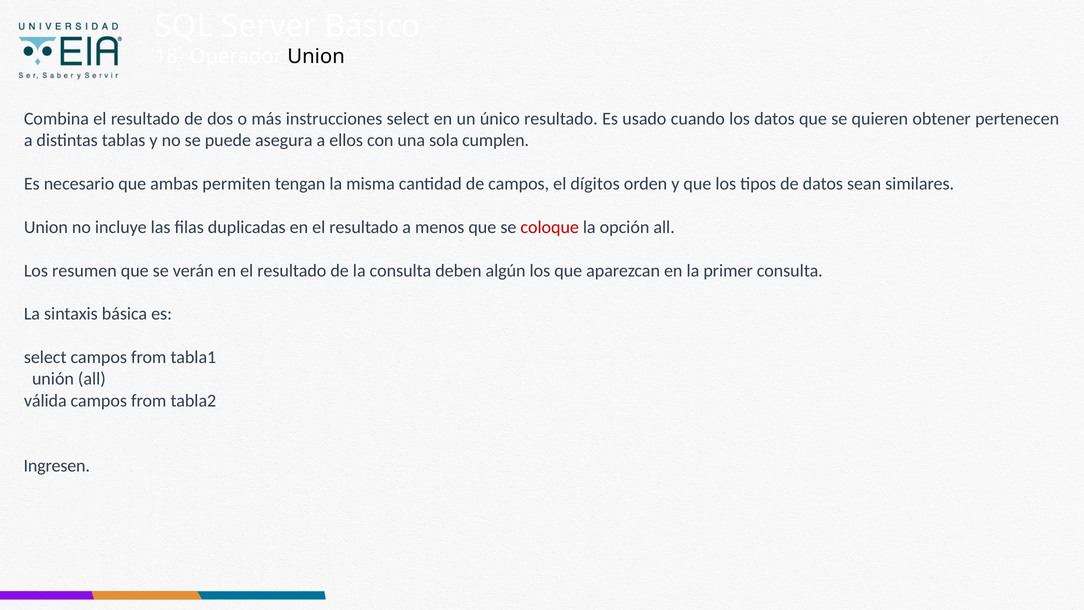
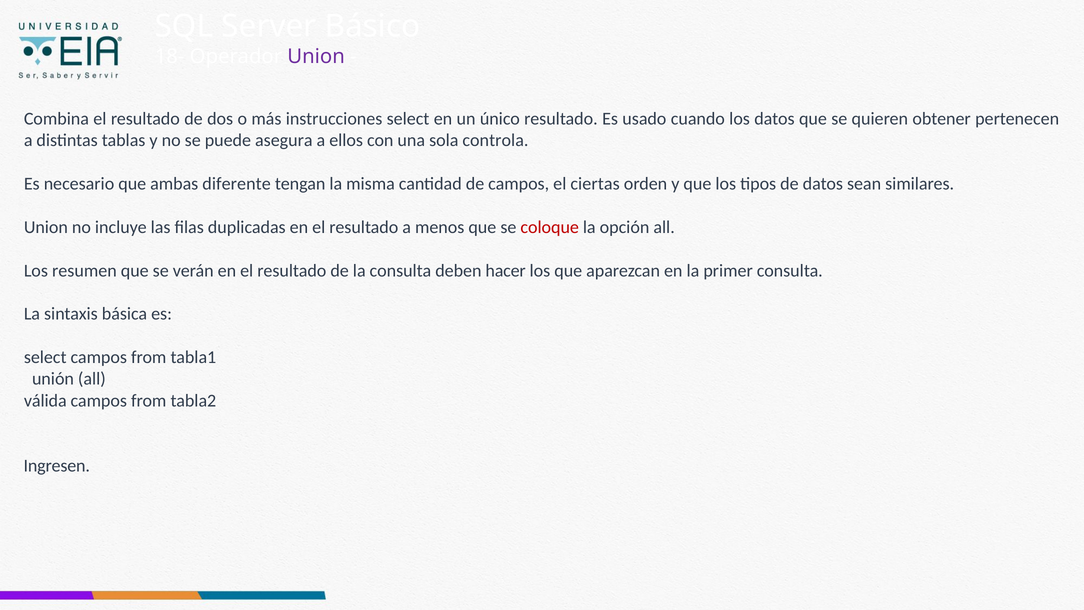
Union at (316, 57) colour: black -> purple
cumplen: cumplen -> controla
permiten: permiten -> diferente
dígitos: dígitos -> ciertas
algún: algún -> hacer
